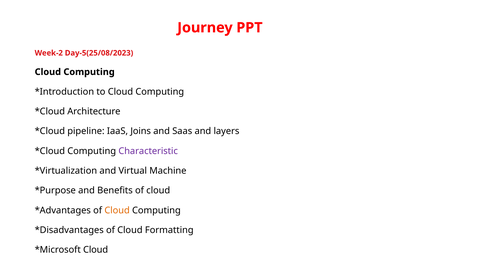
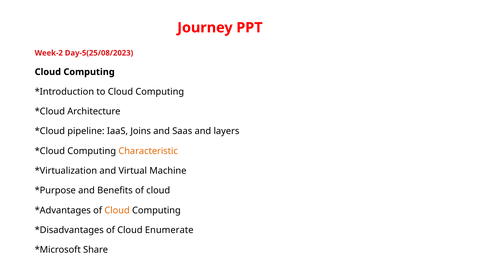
Characteristic colour: purple -> orange
Formatting: Formatting -> Enumerate
Cloud at (96, 250): Cloud -> Share
